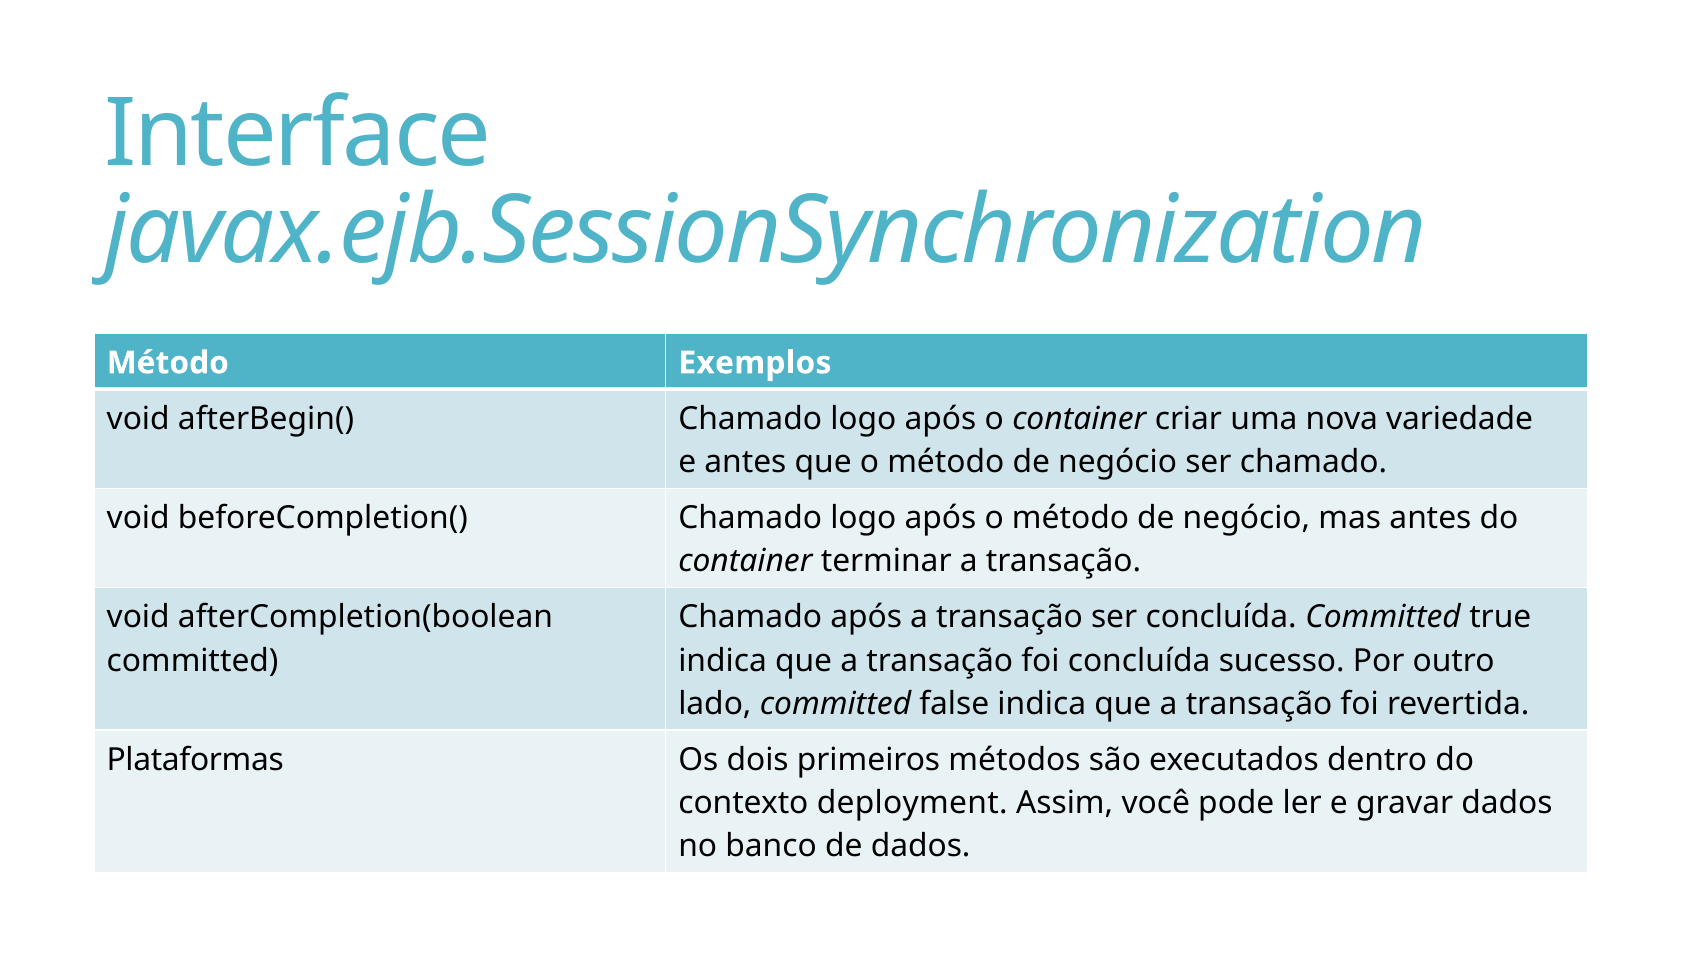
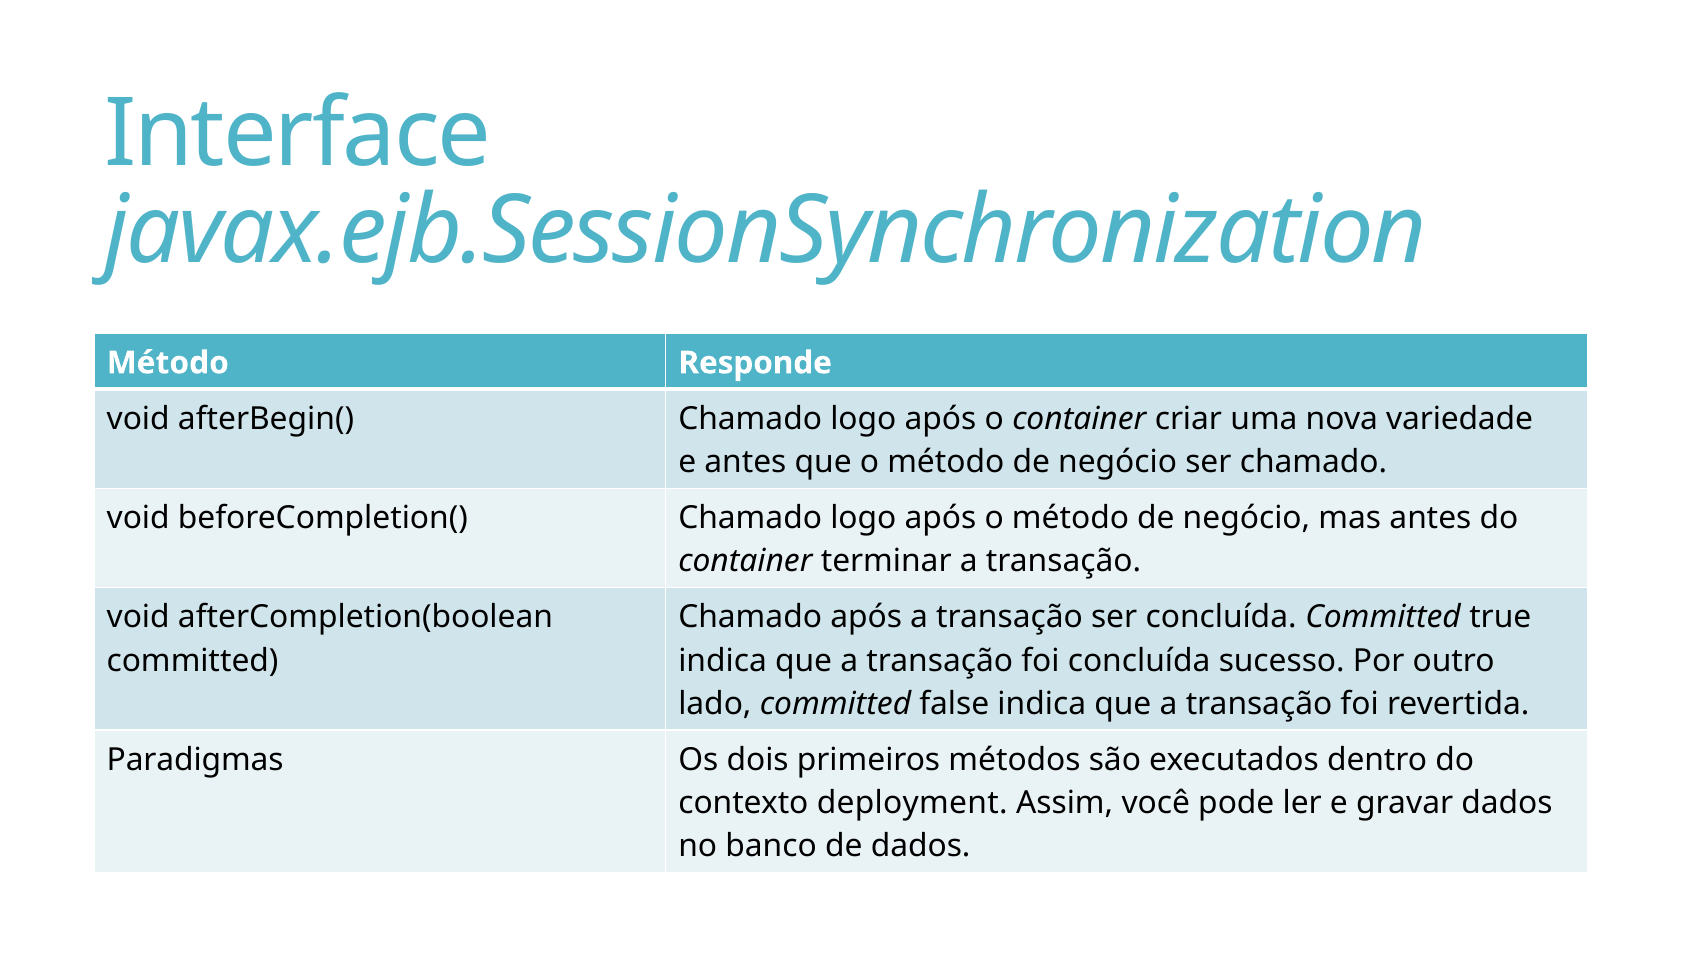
Exemplos: Exemplos -> Responde
Plataformas: Plataformas -> Paradigmas
